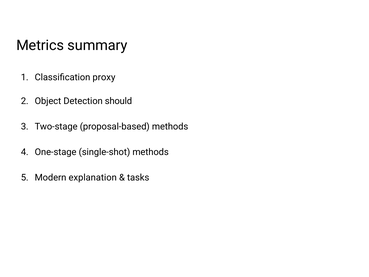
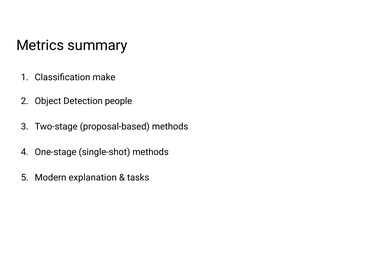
proxy: proxy -> make
should: should -> people
